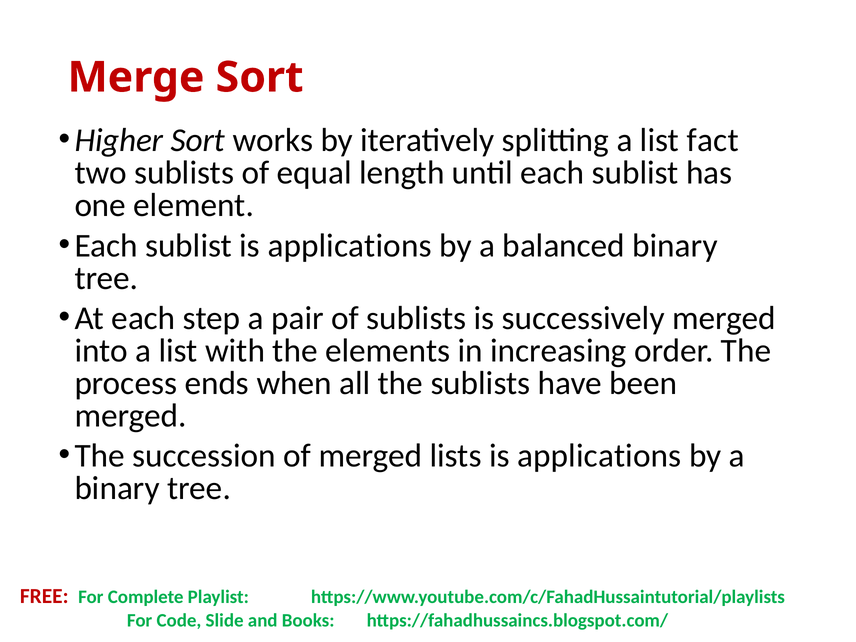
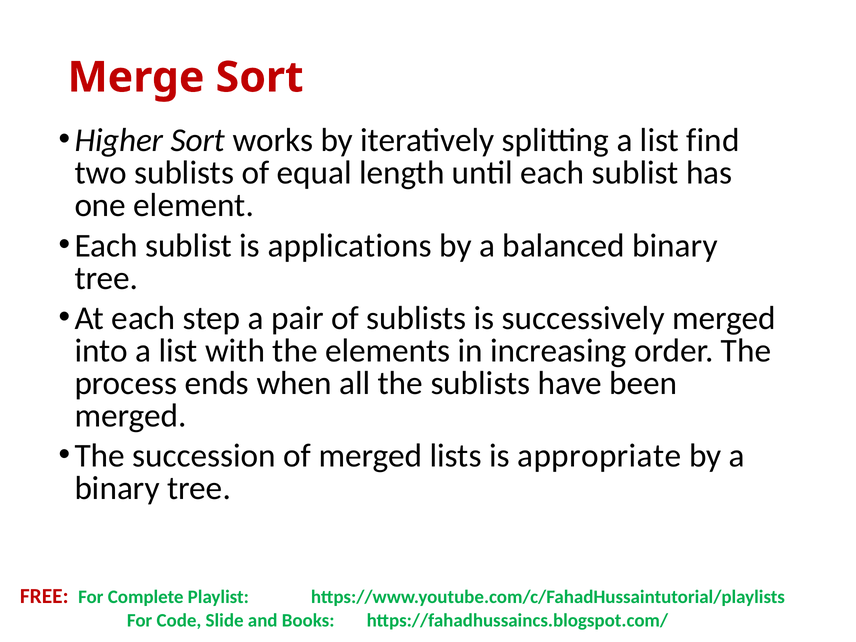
fact: fact -> find
lists is applications: applications -> appropriate
